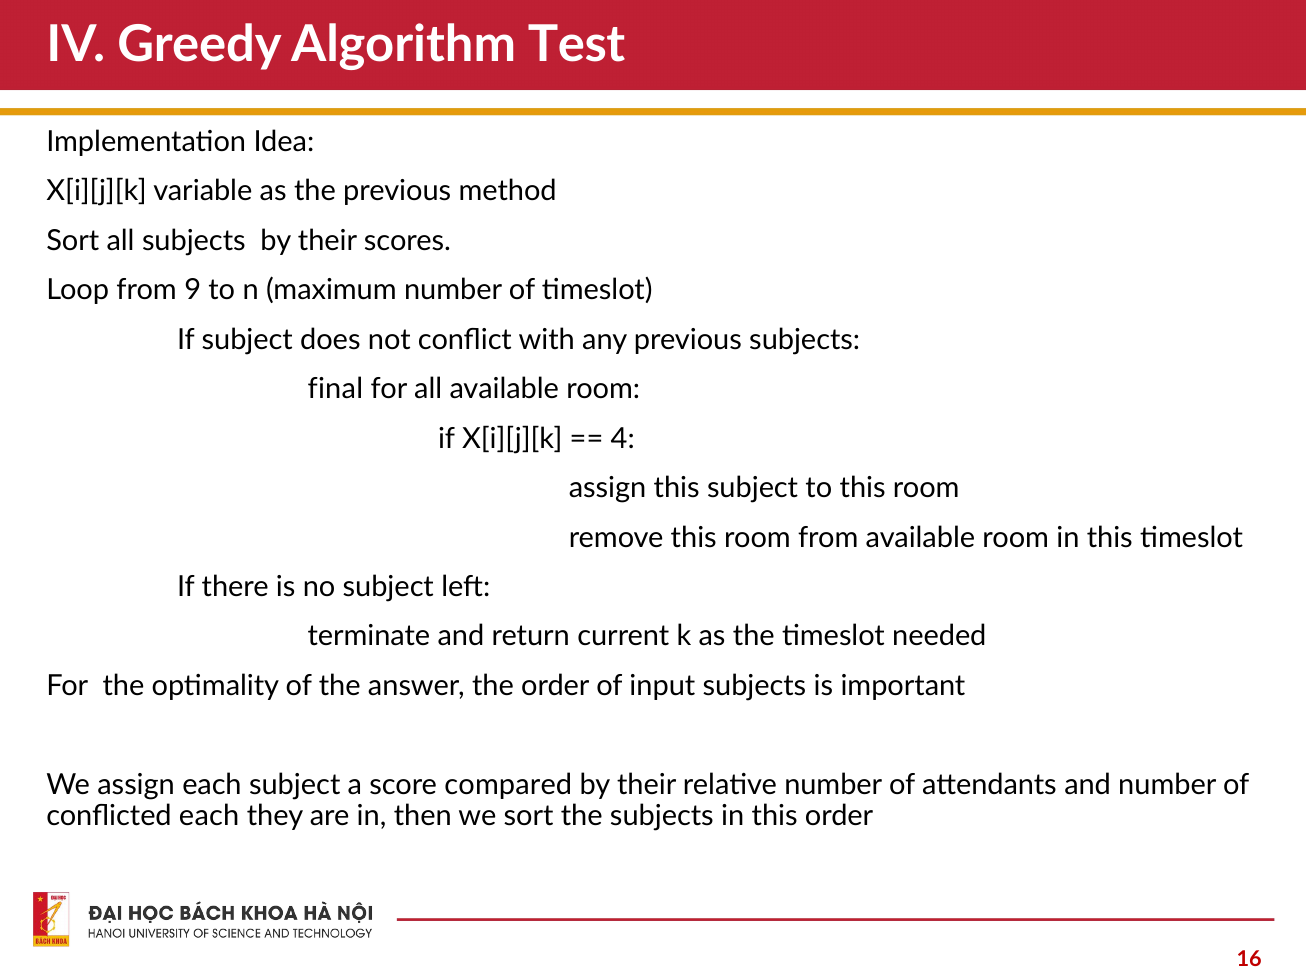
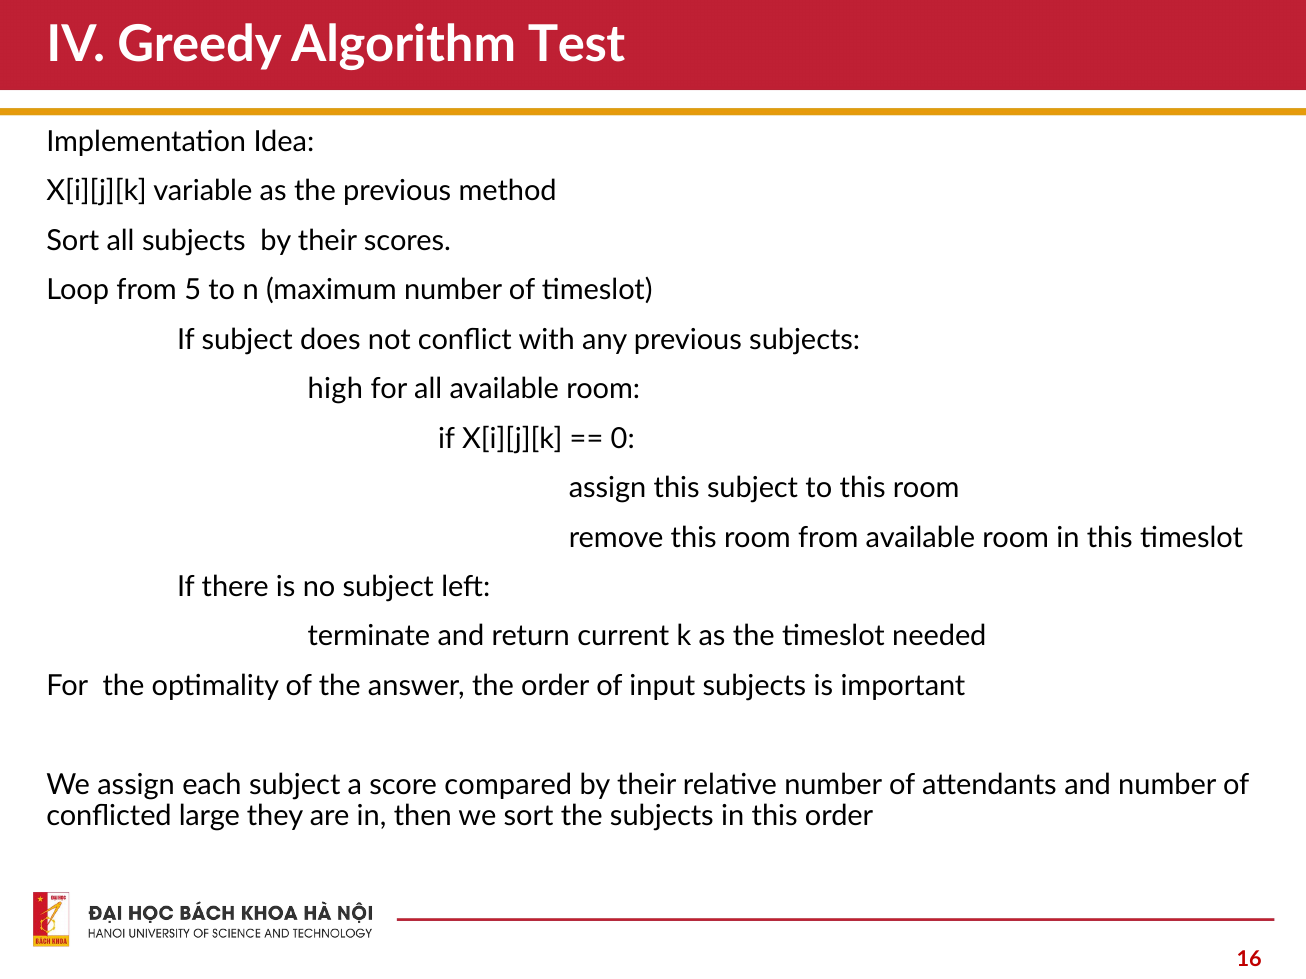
9: 9 -> 5
final: final -> high
4: 4 -> 0
conflicted each: each -> large
